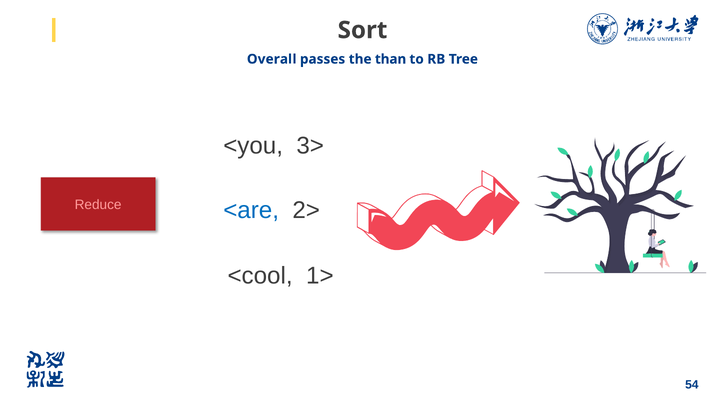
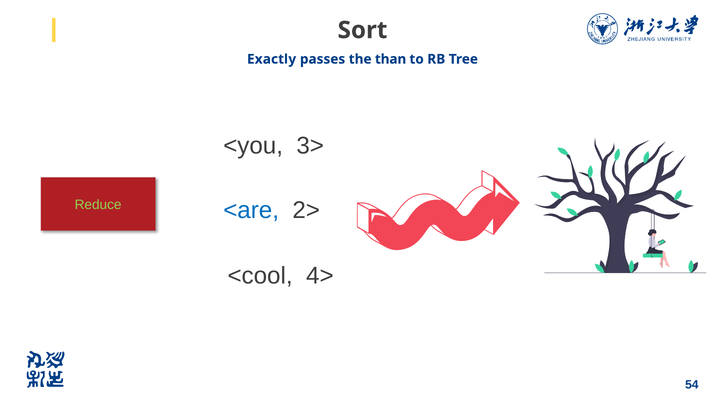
Overall: Overall -> Exactly
Reduce colour: pink -> light green
1>: 1> -> 4>
